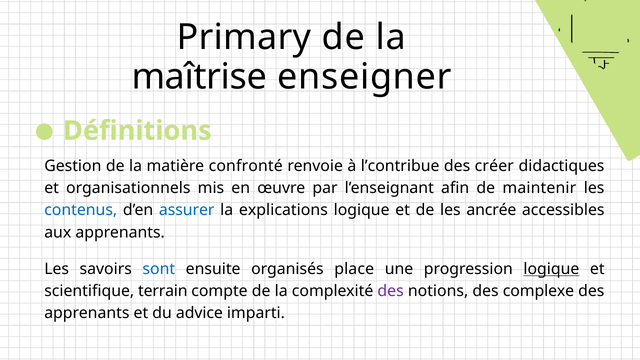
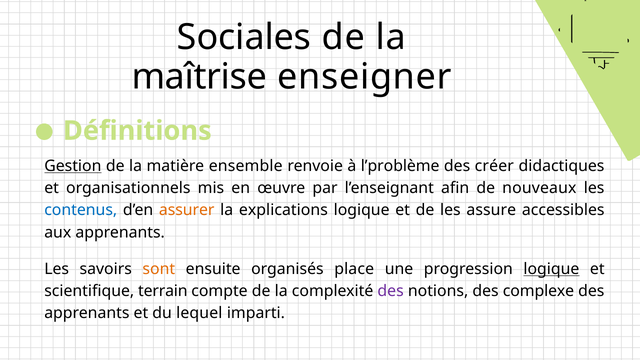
Primary: Primary -> Sociales
Gestion underline: none -> present
confronté: confronté -> ensemble
l’contribue: l’contribue -> l’problème
maintenir: maintenir -> nouveaux
assurer colour: blue -> orange
ancrée: ancrée -> assure
sont colour: blue -> orange
advice: advice -> lequel
